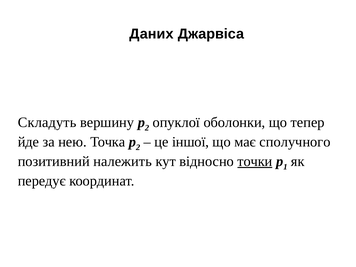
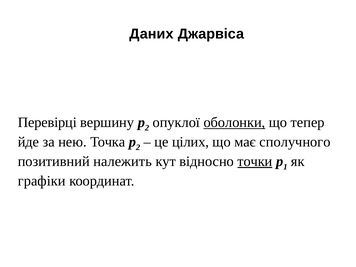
Складуть: Складуть -> Перевірці
оболонки underline: none -> present
іншої: іншої -> цілих
передує: передує -> графіки
